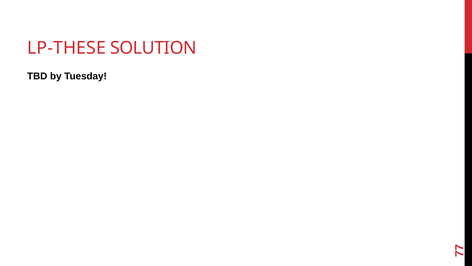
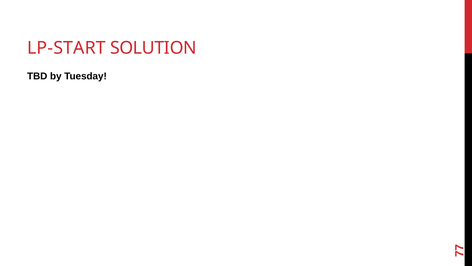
LP-THESE: LP-THESE -> LP-START
